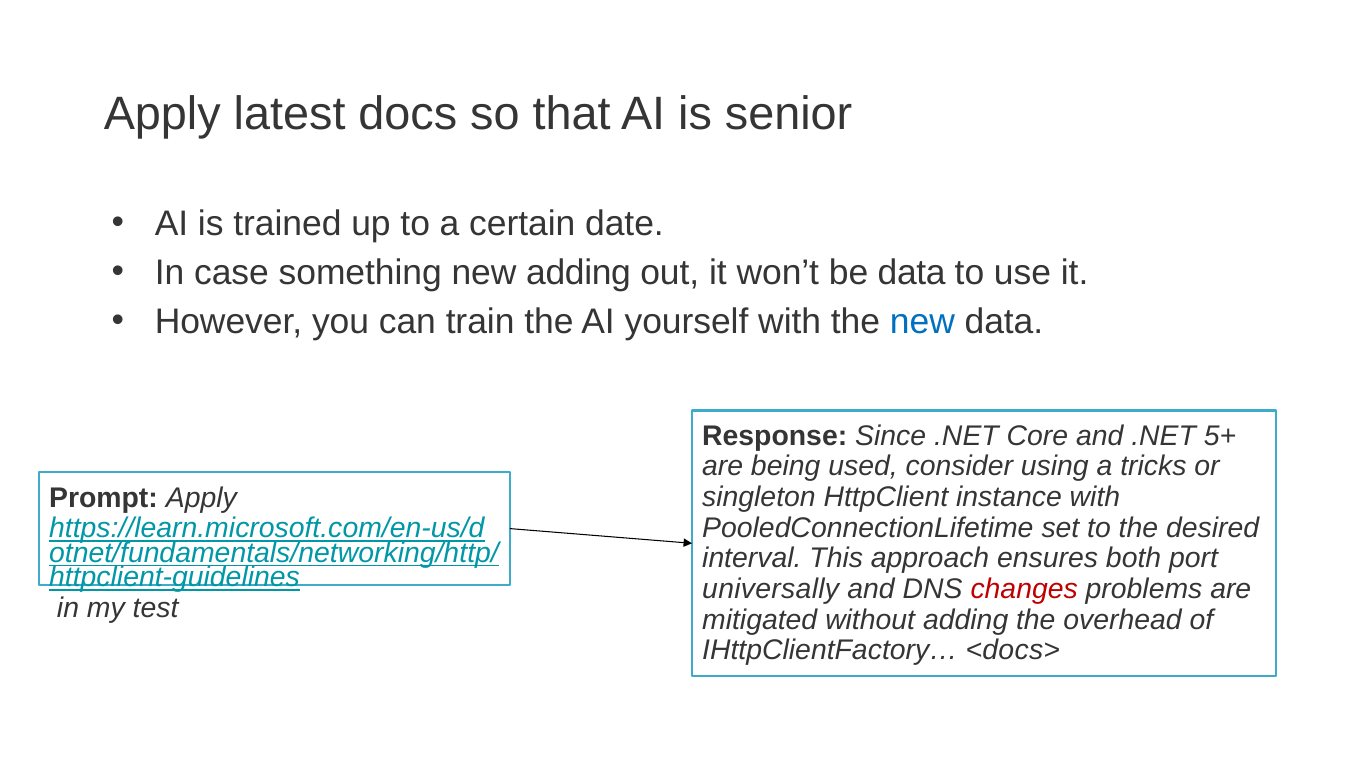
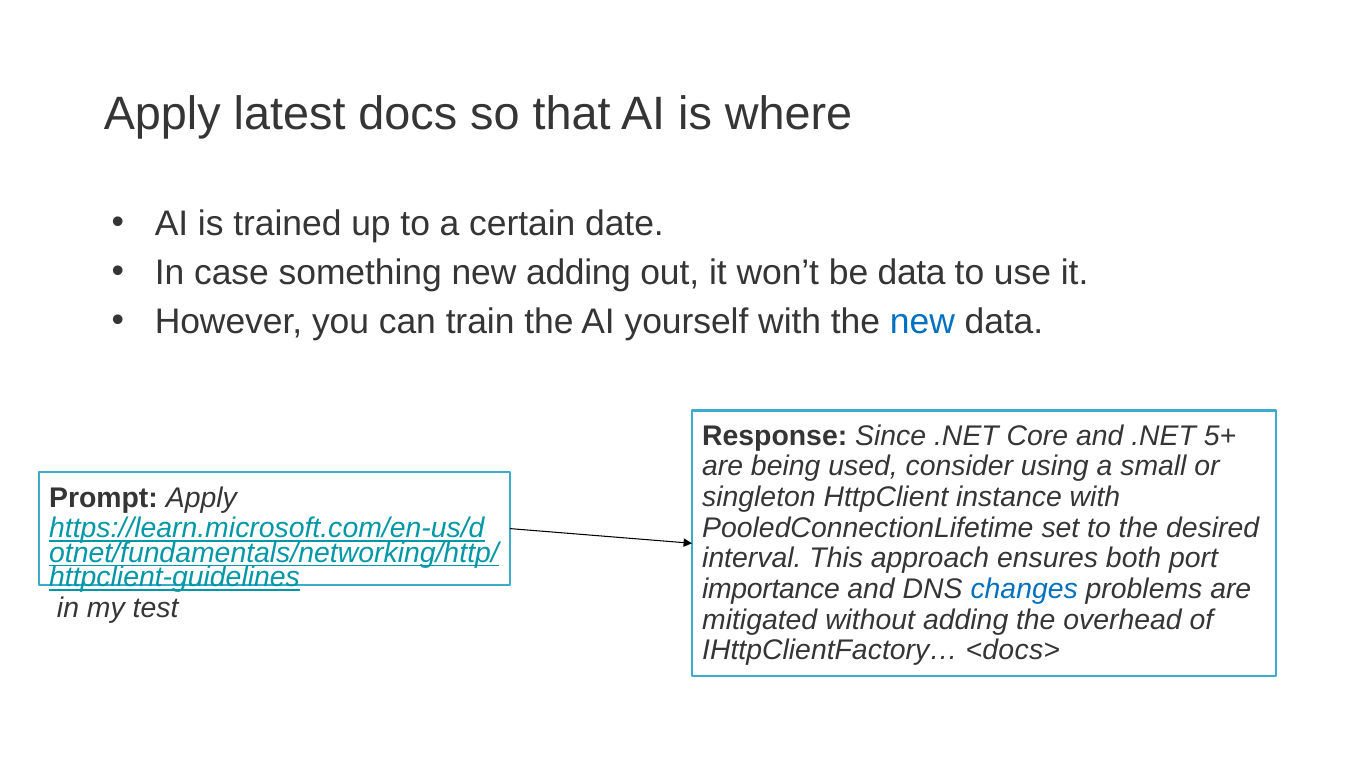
senior: senior -> where
tricks: tricks -> small
universally: universally -> importance
changes colour: red -> blue
